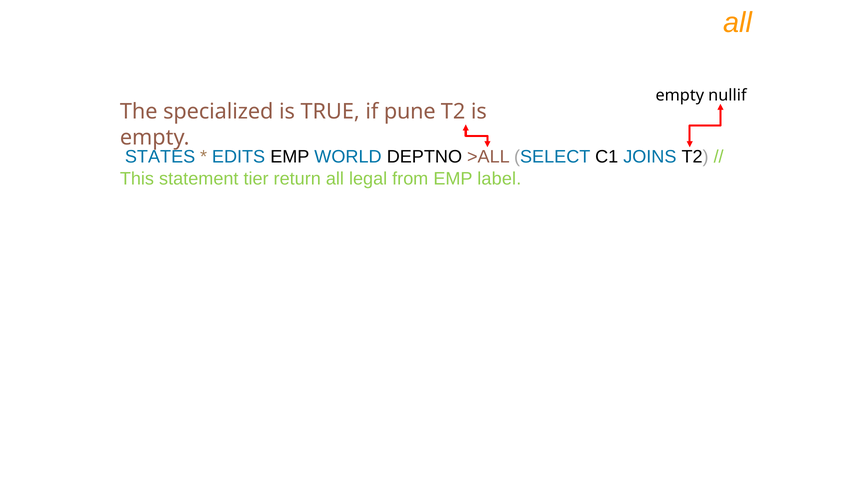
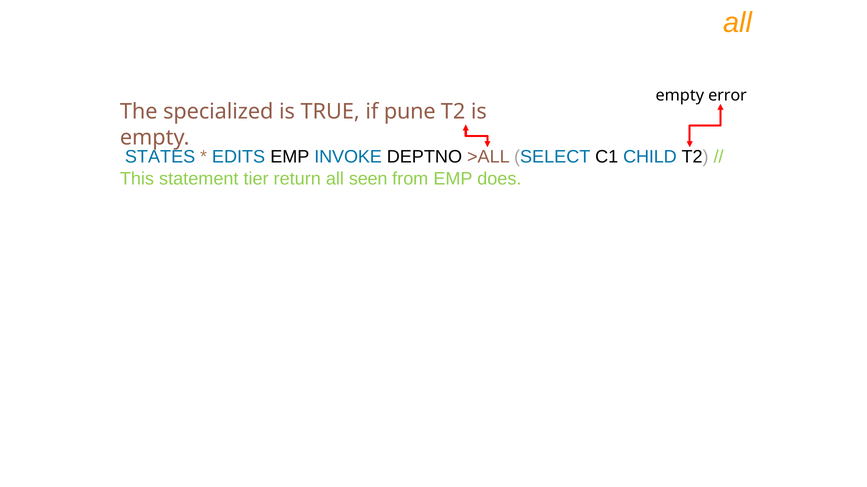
nullif: nullif -> error
WORLD: WORLD -> INVOKE
JOINS: JOINS -> CHILD
legal: legal -> seen
label: label -> does
